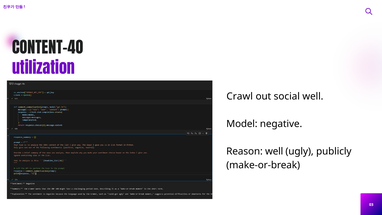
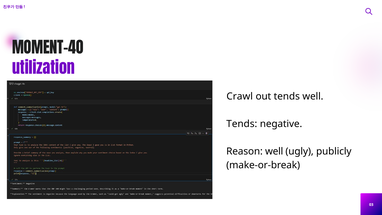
CONTENT-4O: CONTENT-4O -> MOMENT-4O
out social: social -> tends
Model at (242, 124): Model -> Tends
